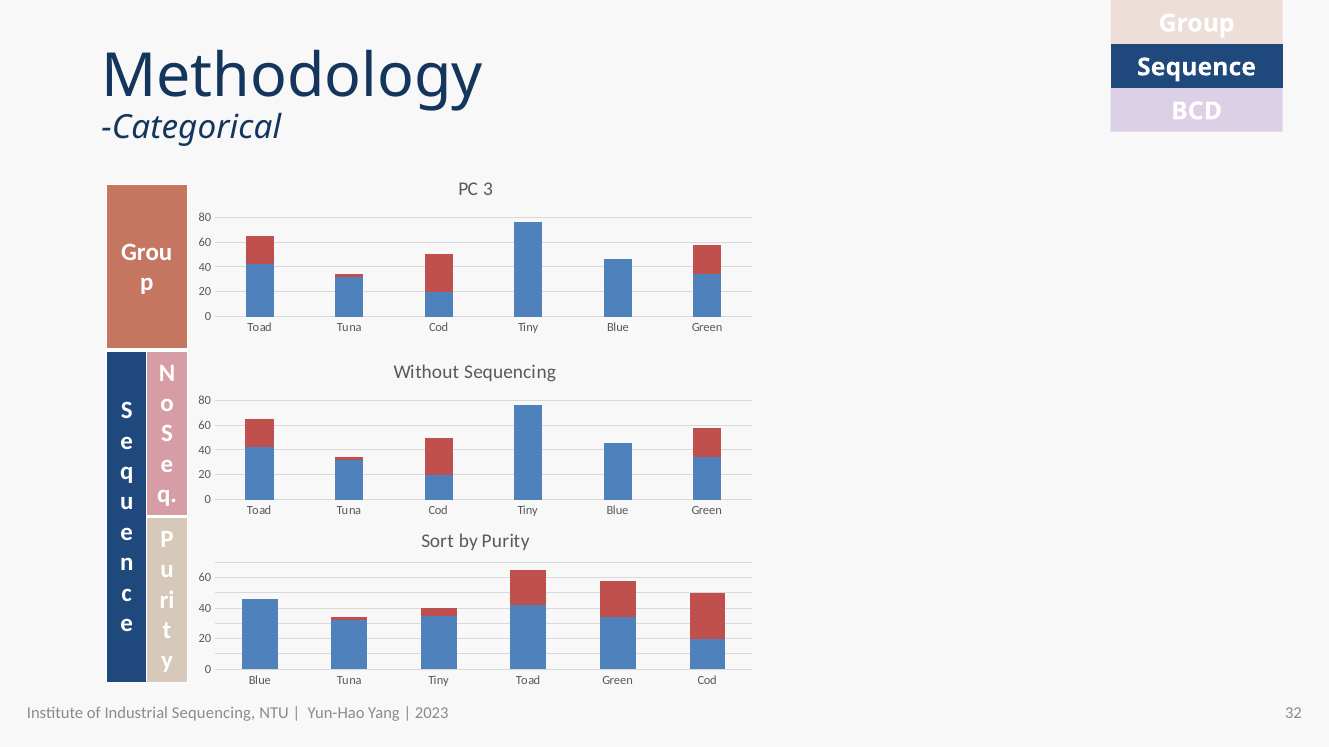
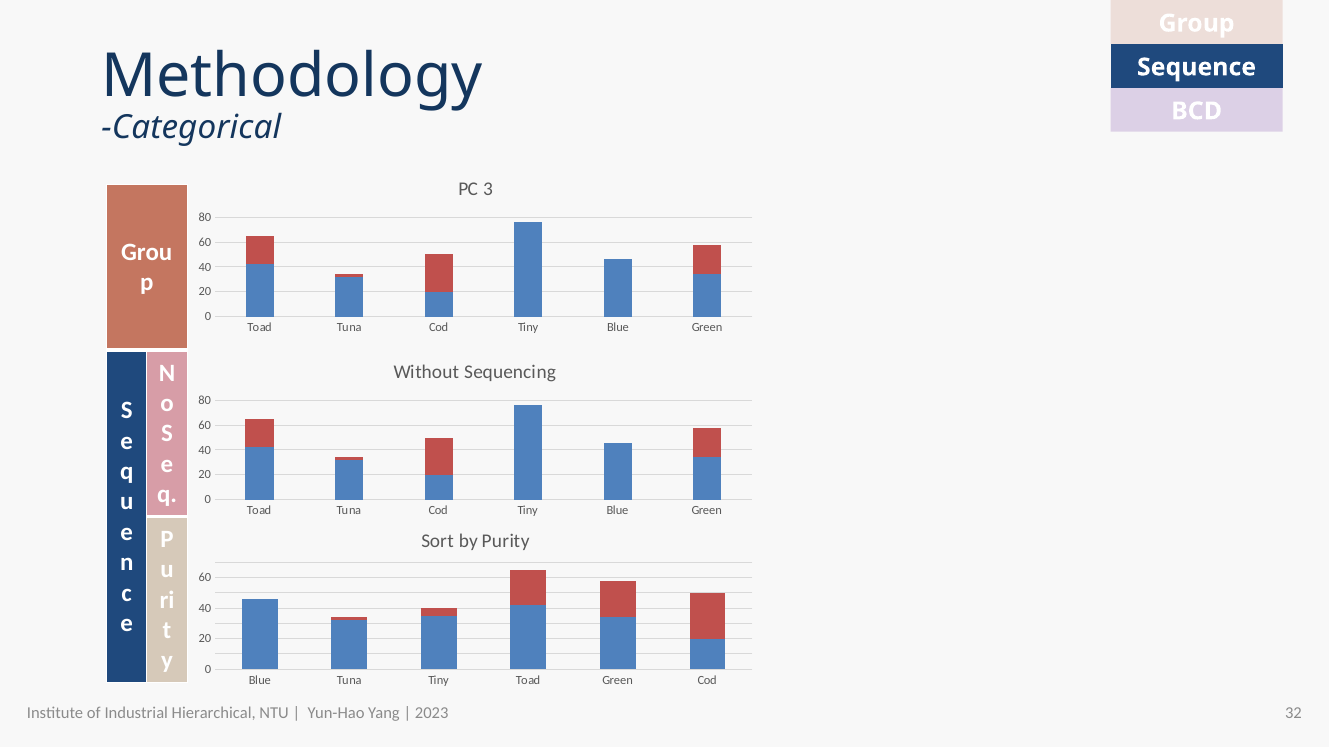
Industrial Sequencing: Sequencing -> Hierarchical
